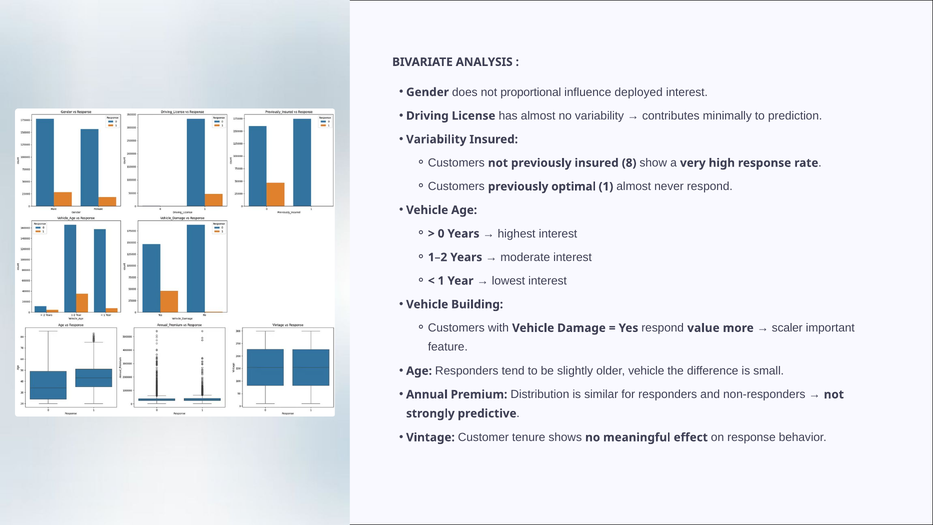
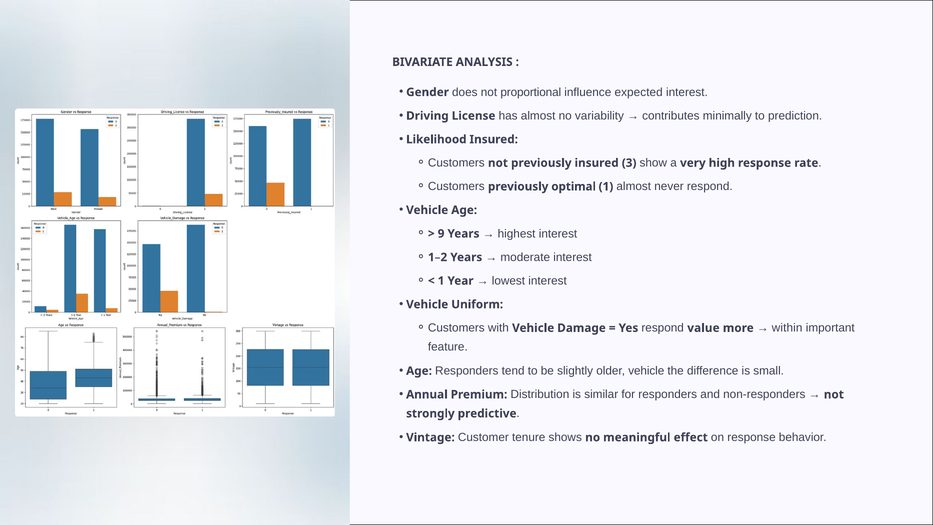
deployed: deployed -> expected
Variability at (436, 139): Variability -> Likelihood
8: 8 -> 3
0: 0 -> 9
Building: Building -> Uniform
scaler: scaler -> within
